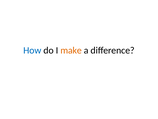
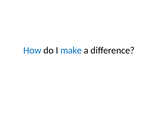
make colour: orange -> blue
